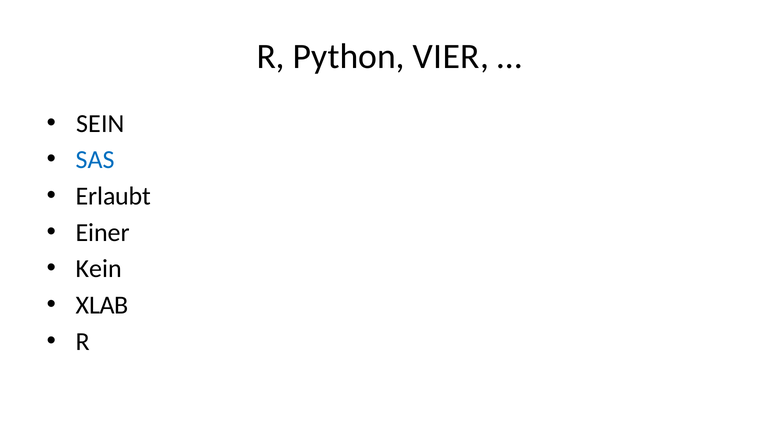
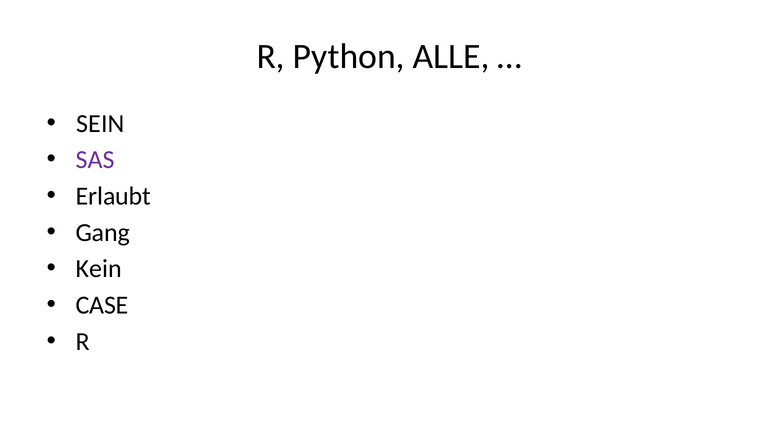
VIER: VIER -> ALLE
SAS colour: blue -> purple
Einer: Einer -> Gang
XLAB: XLAB -> CASE
